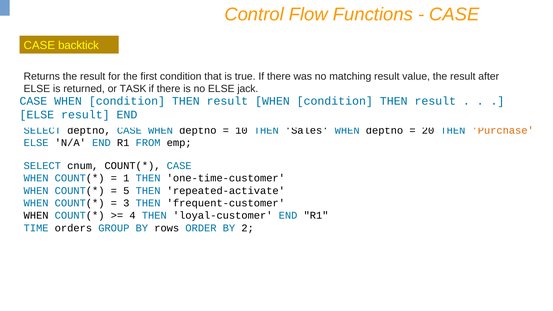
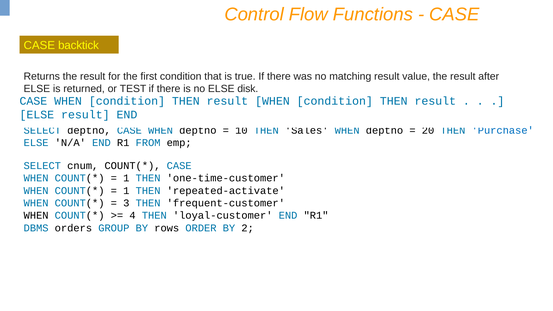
TASK: TASK -> TEST
jack: jack -> disk
Purchase colour: orange -> blue
5 at (126, 191): 5 -> 1
TIME: TIME -> DBMS
